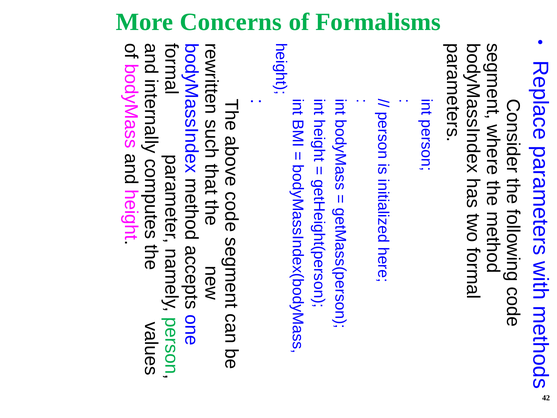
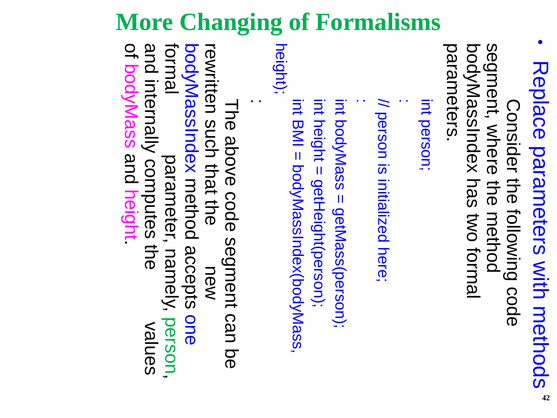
Concerns: Concerns -> Changing
